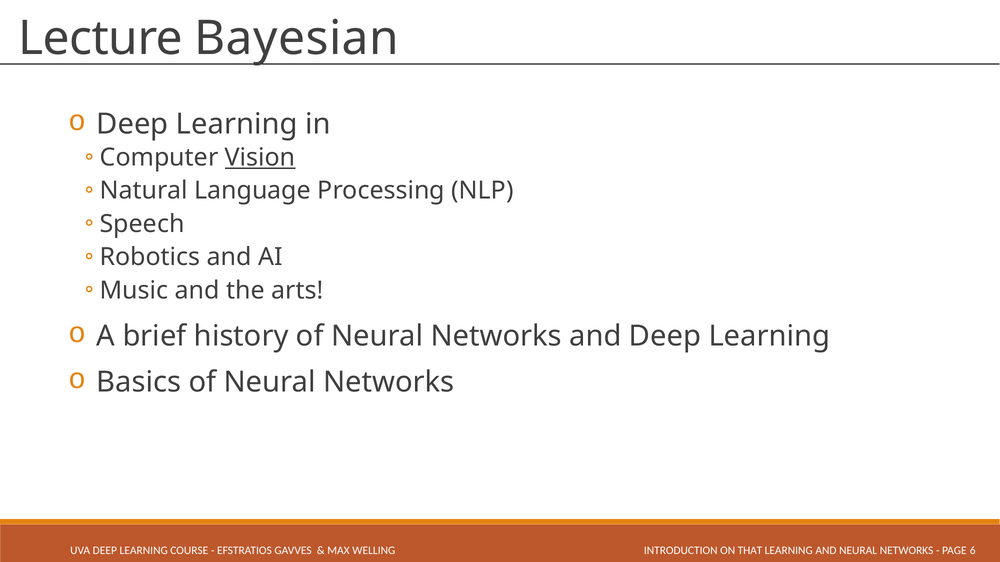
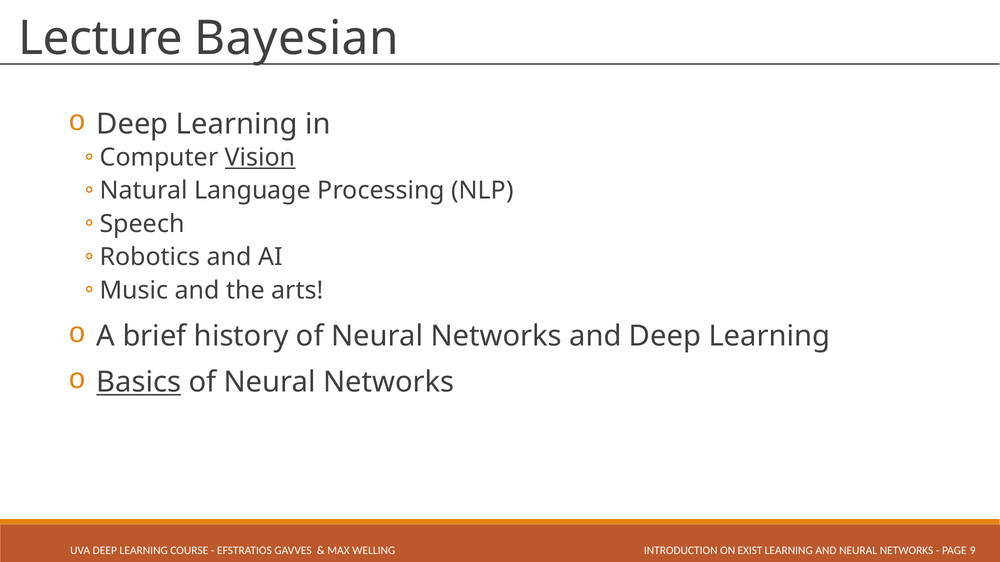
Basics underline: none -> present
THAT: THAT -> EXIST
6: 6 -> 9
